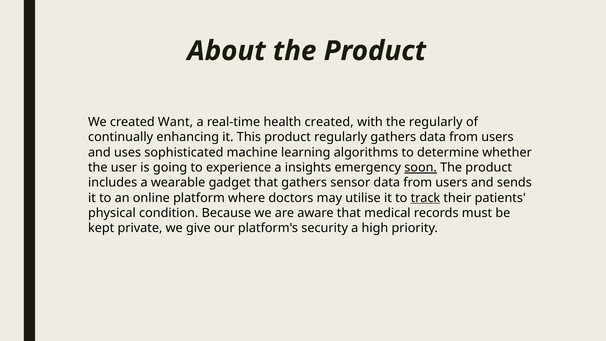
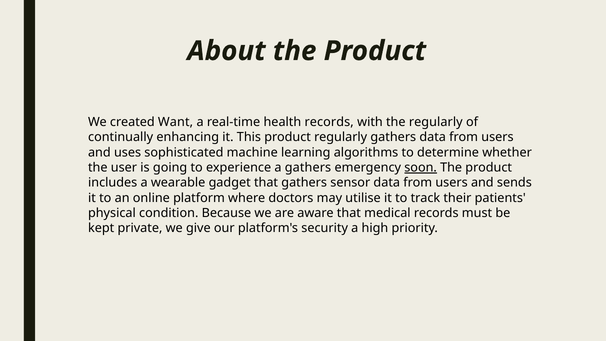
health created: created -> records
a insights: insights -> gathers
track underline: present -> none
